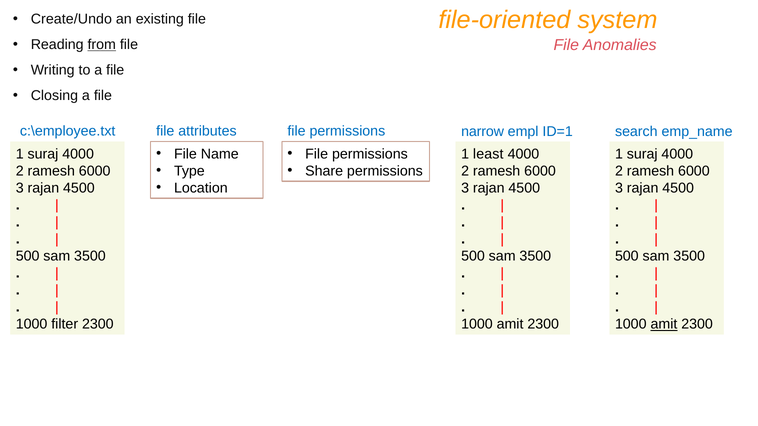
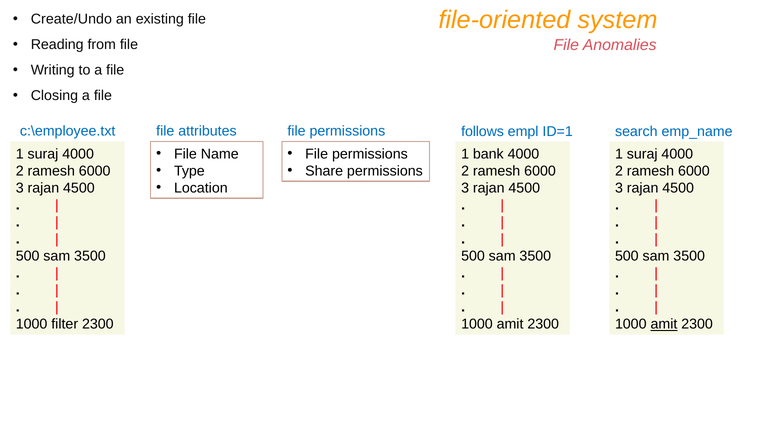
from underline: present -> none
narrow: narrow -> follows
least: least -> bank
